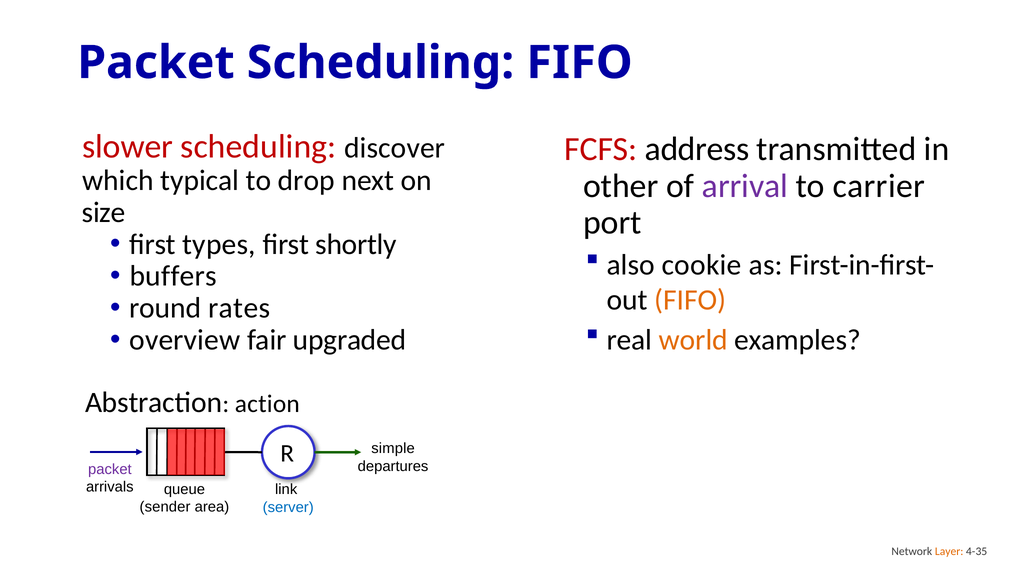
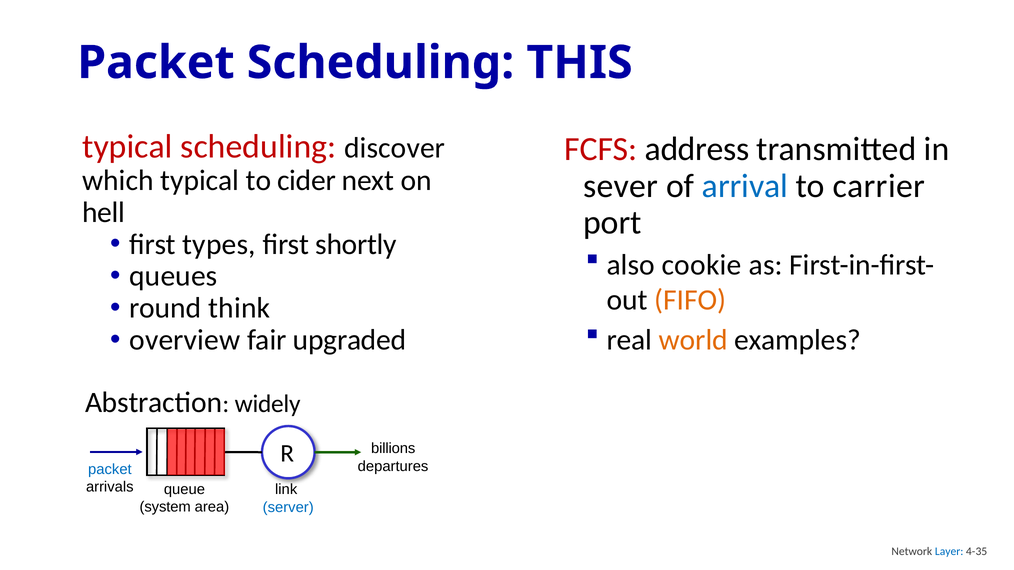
Scheduling FIFO: FIFO -> THIS
slower at (128, 147): slower -> typical
drop: drop -> cider
other: other -> sever
arrival colour: purple -> blue
size: size -> hell
buffers: buffers -> queues
rates: rates -> think
action: action -> widely
simple: simple -> billions
packet at (110, 470) colour: purple -> blue
sender: sender -> system
Layer colour: orange -> blue
